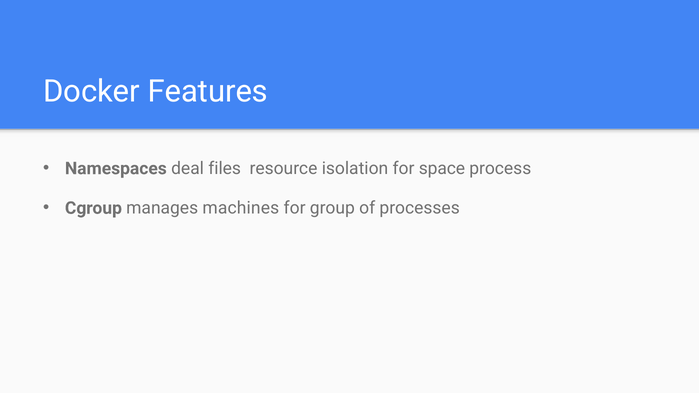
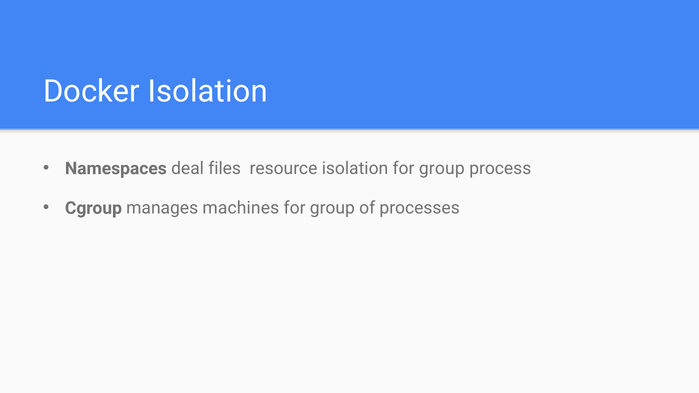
Docker Features: Features -> Isolation
isolation for space: space -> group
